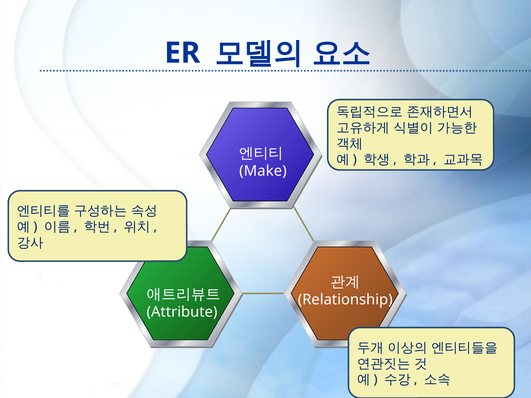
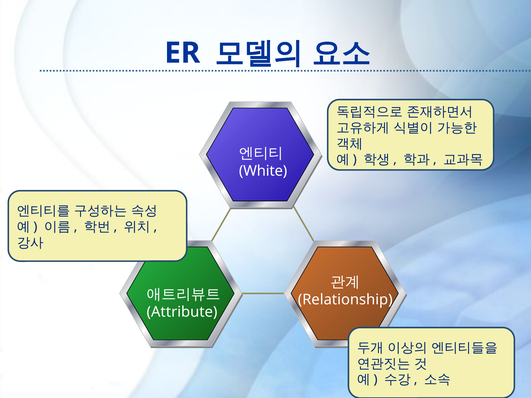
Make: Make -> White
